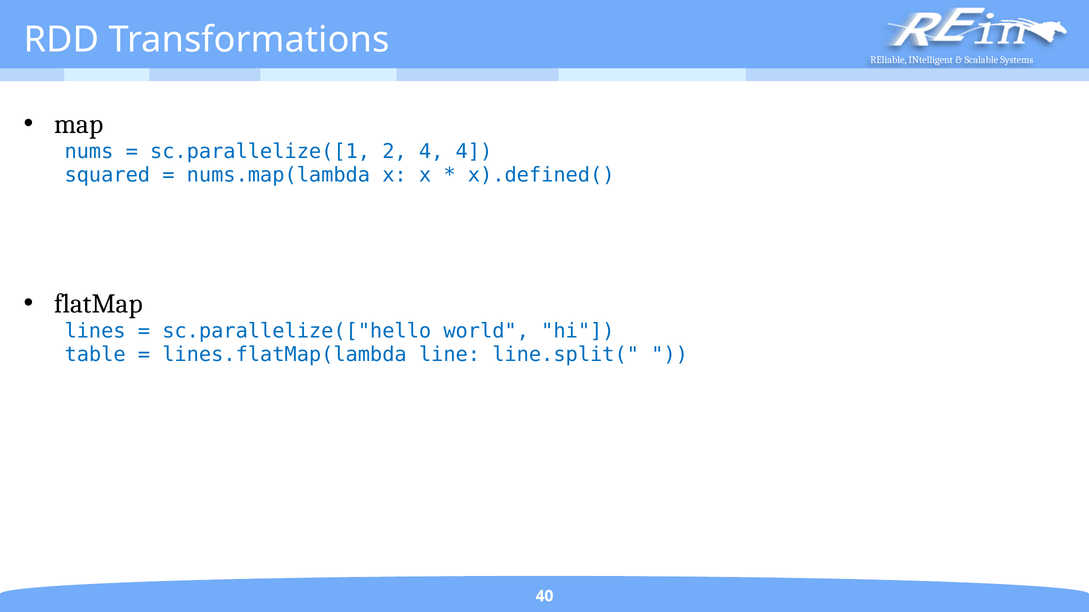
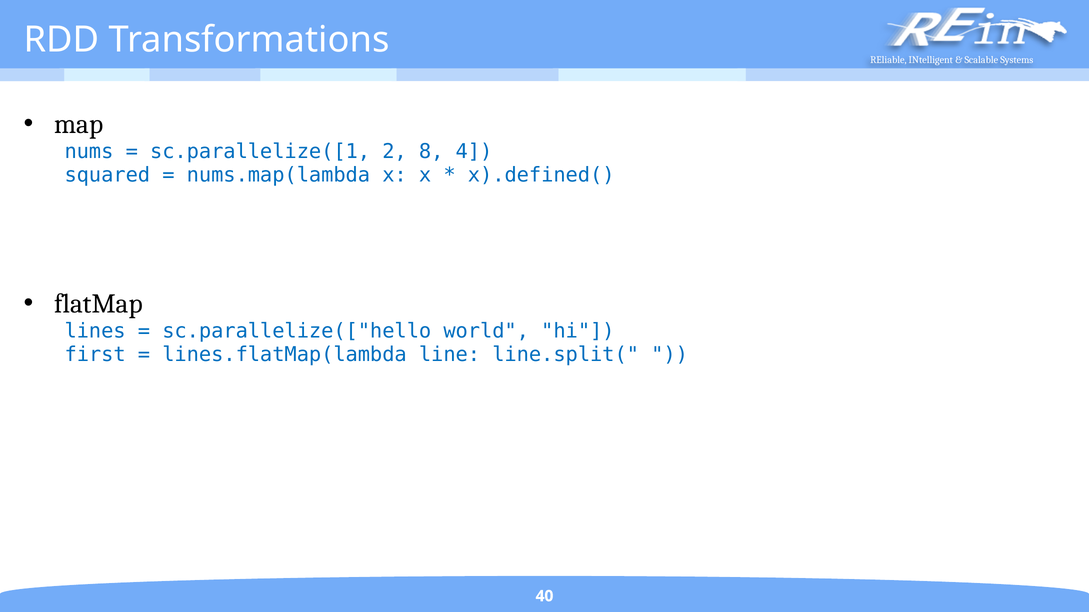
2 4: 4 -> 8
table: table -> first
